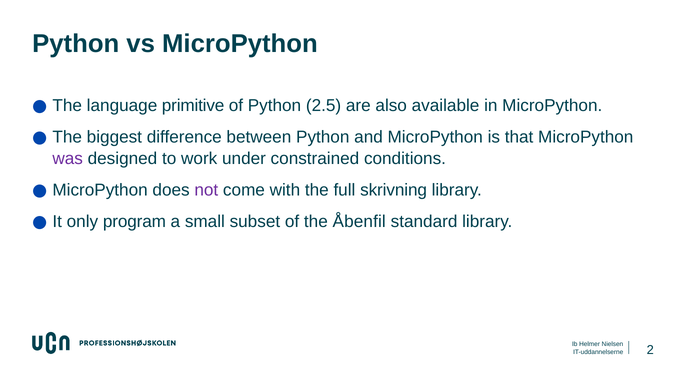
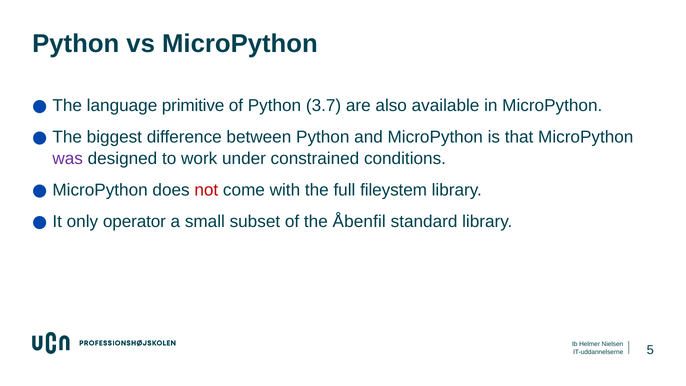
2.5: 2.5 -> 3.7
not colour: purple -> red
skrivning: skrivning -> fileystem
program: program -> operator
2: 2 -> 5
